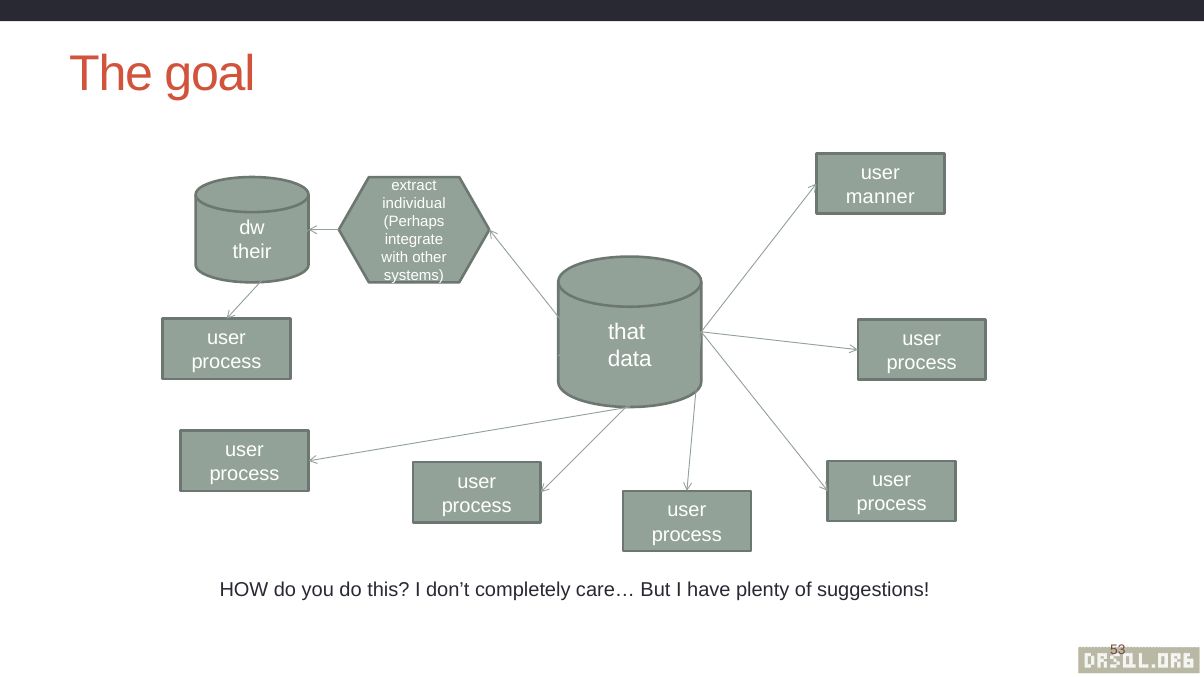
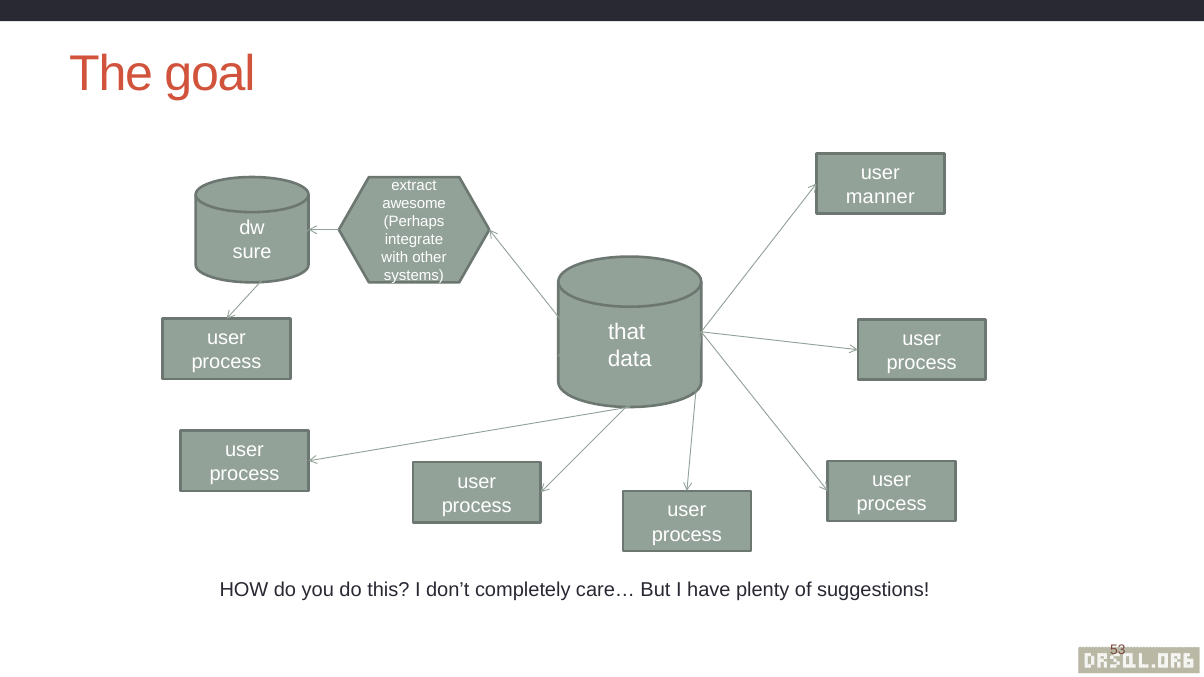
individual: individual -> awesome
their: their -> sure
